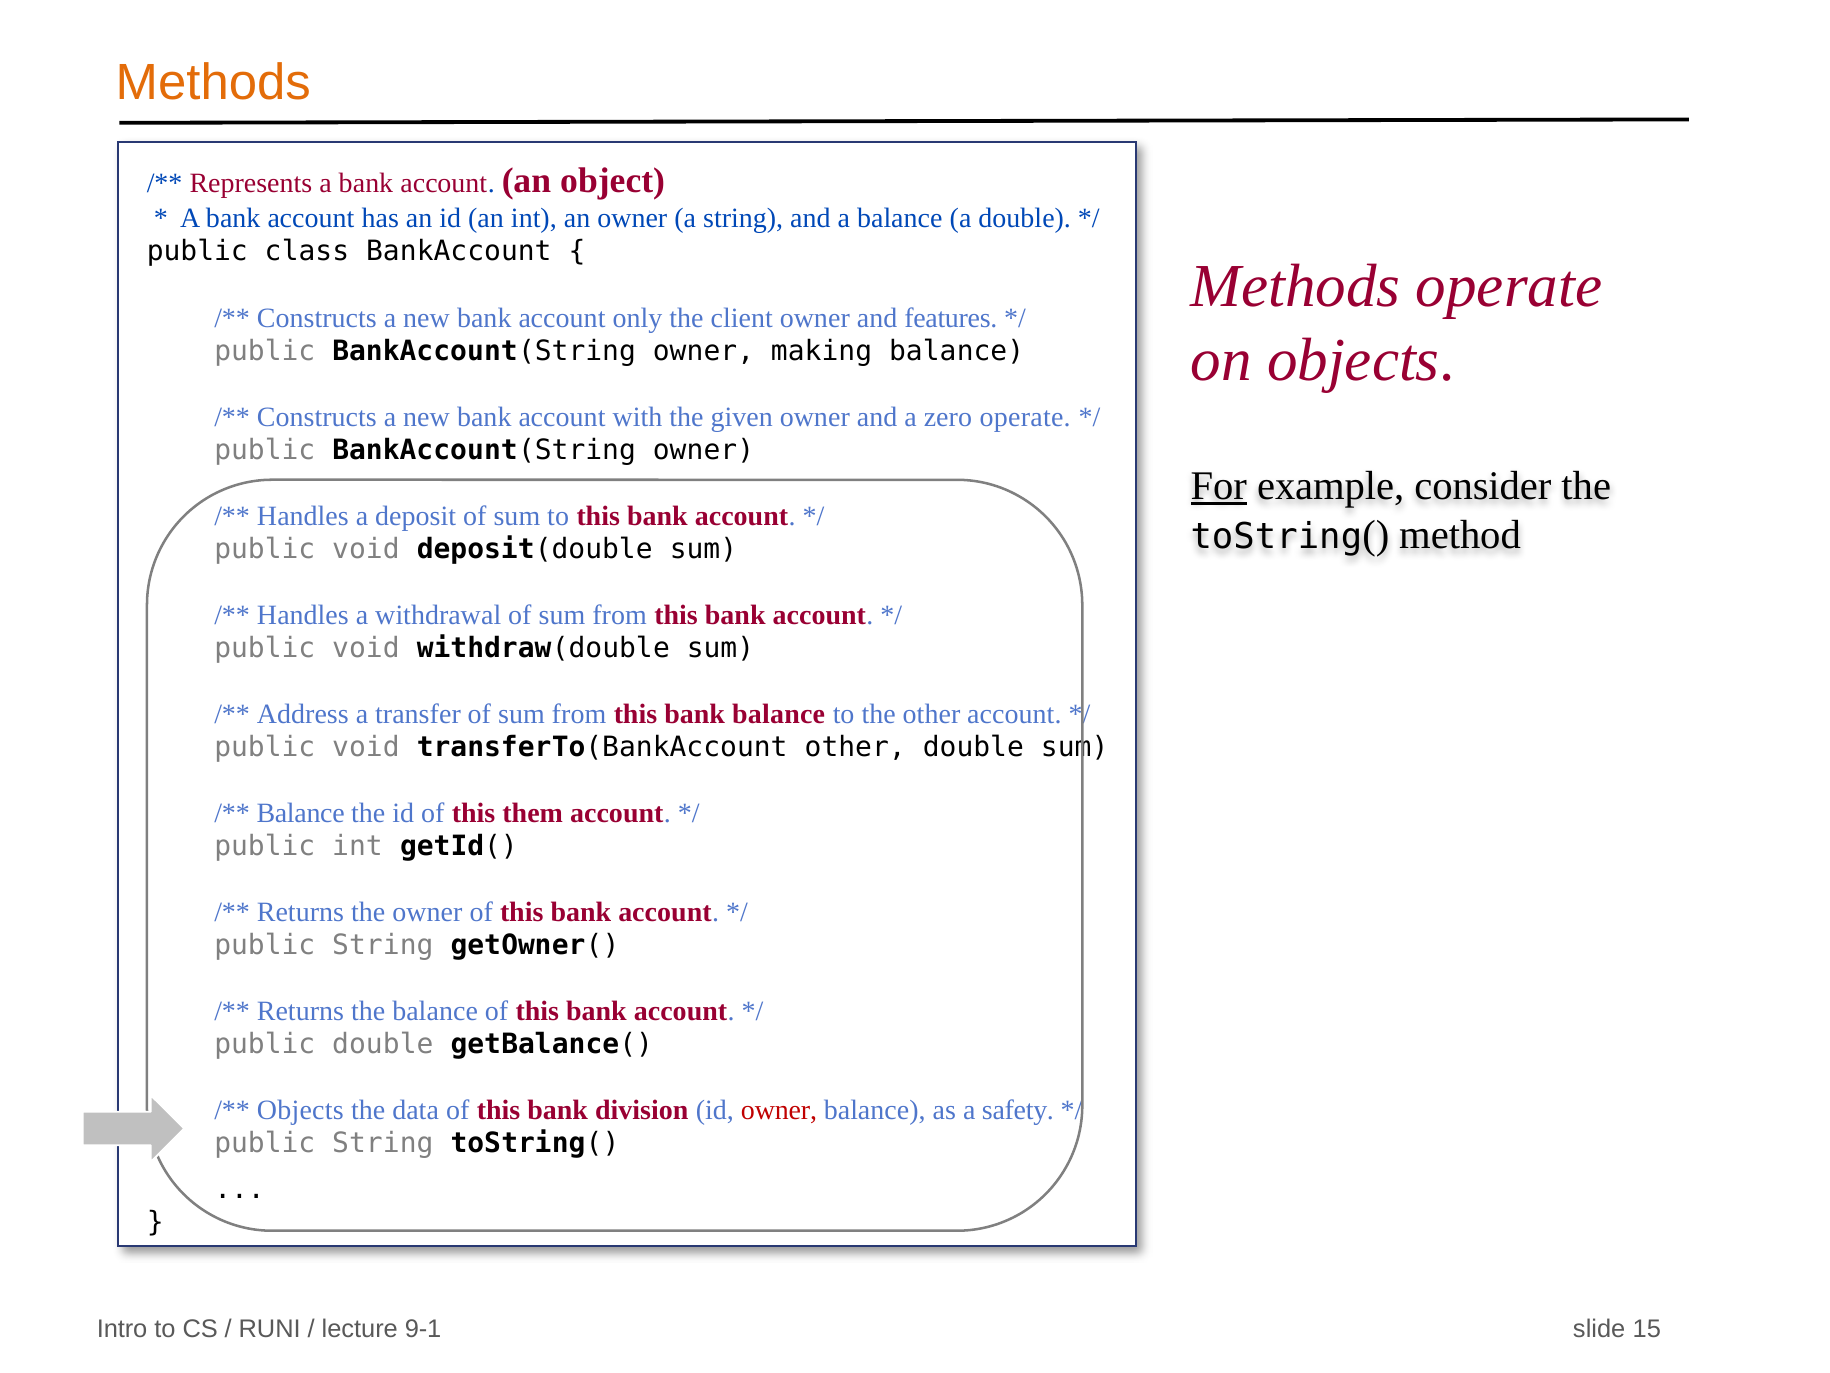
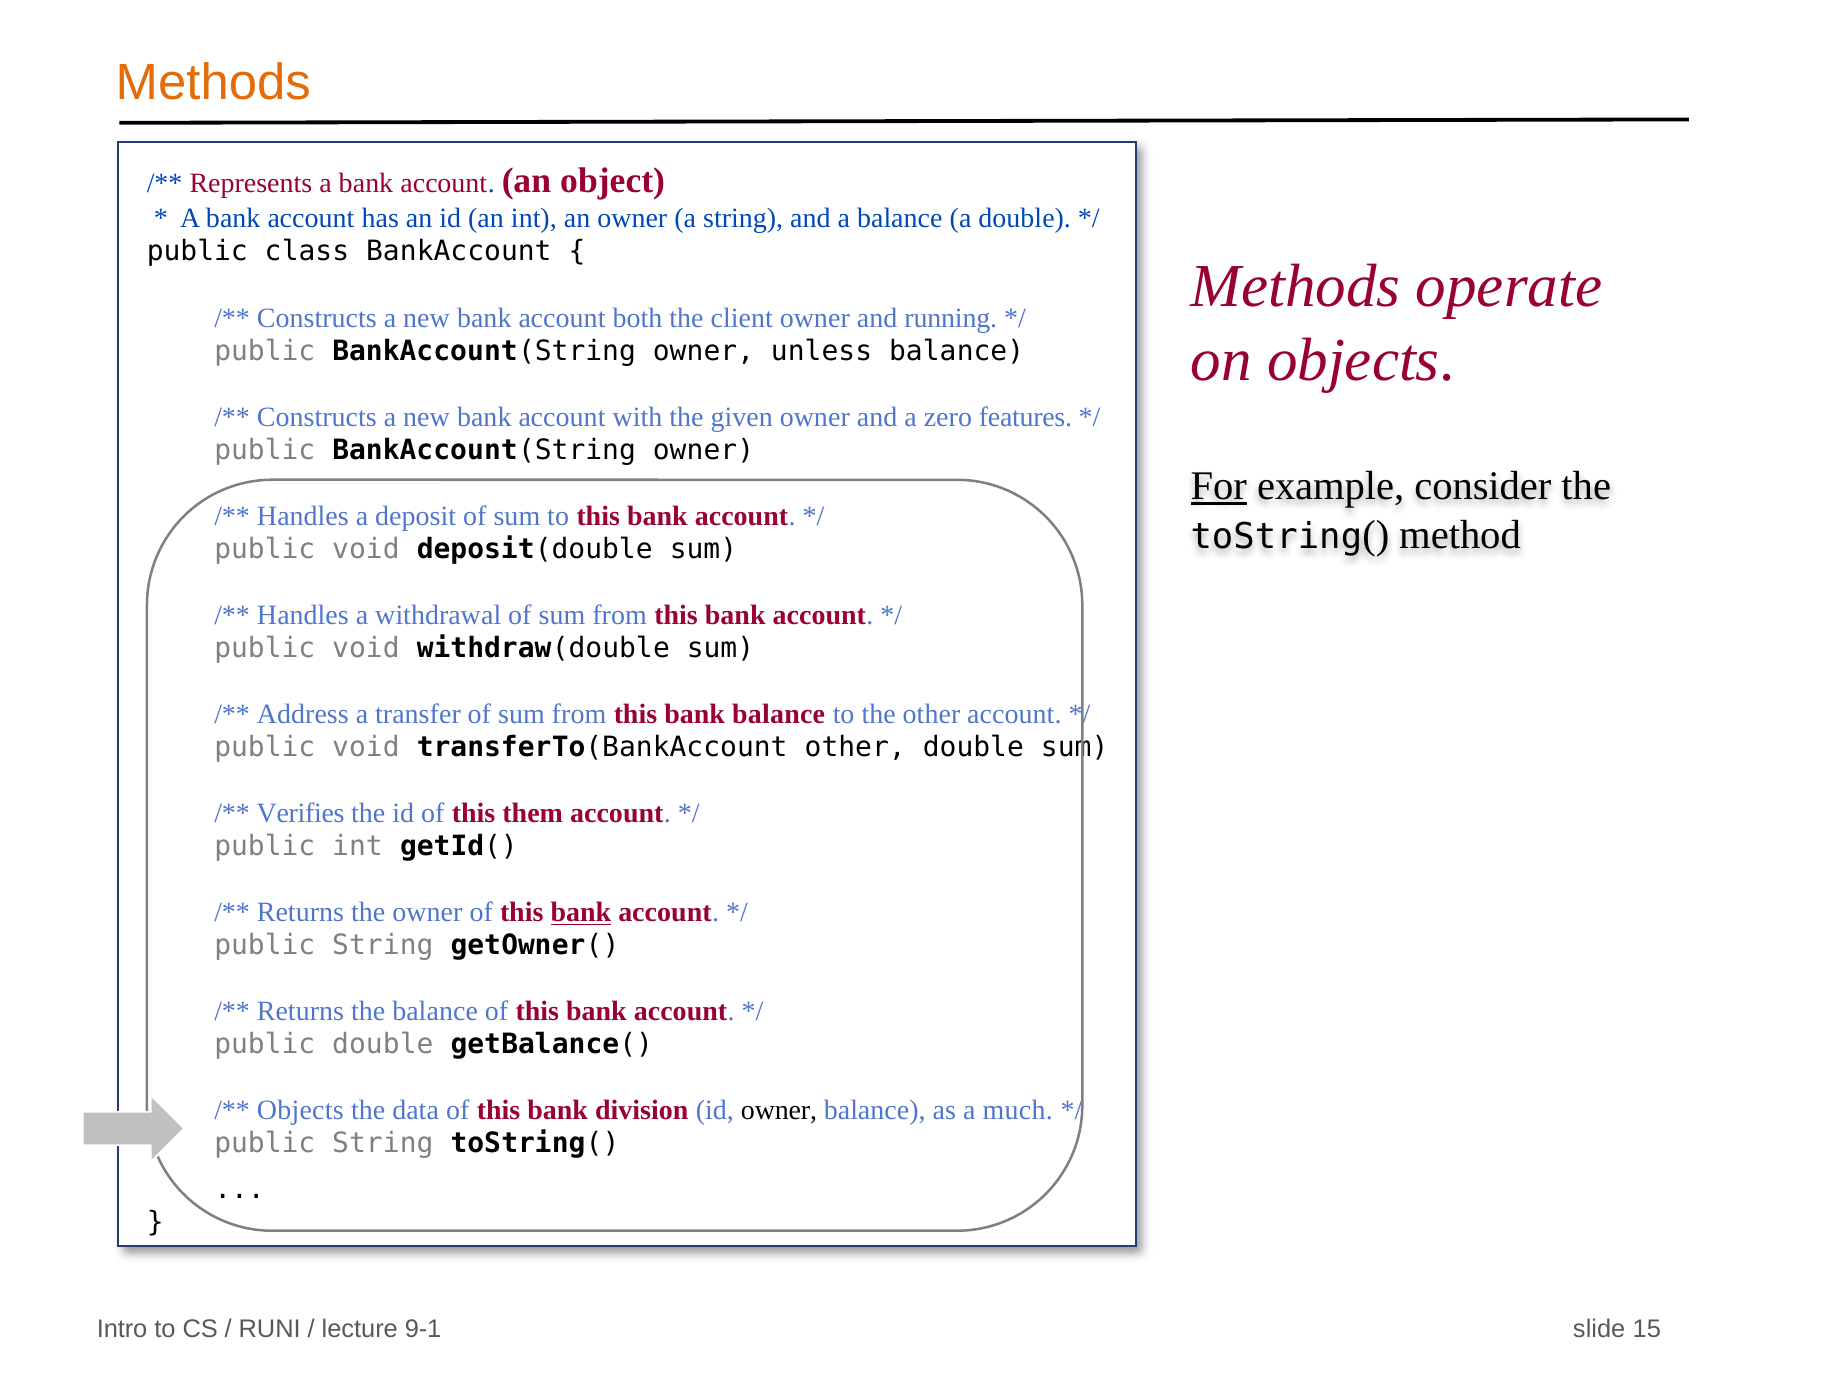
only: only -> both
features: features -> running
making: making -> unless
zero operate: operate -> features
Balance at (301, 813): Balance -> Verifies
bank at (581, 912) underline: none -> present
owner at (779, 1110) colour: red -> black
safety: safety -> much
